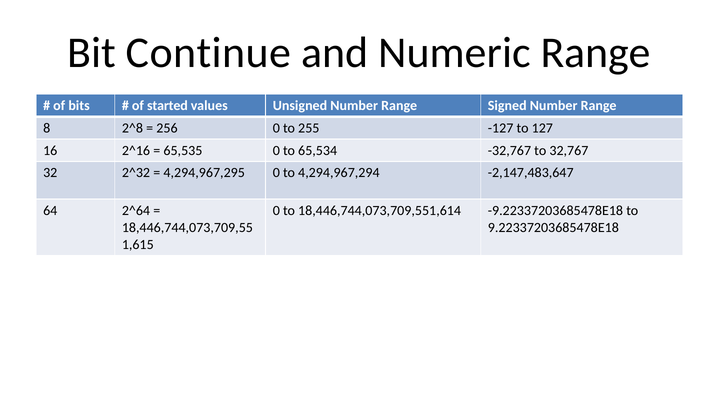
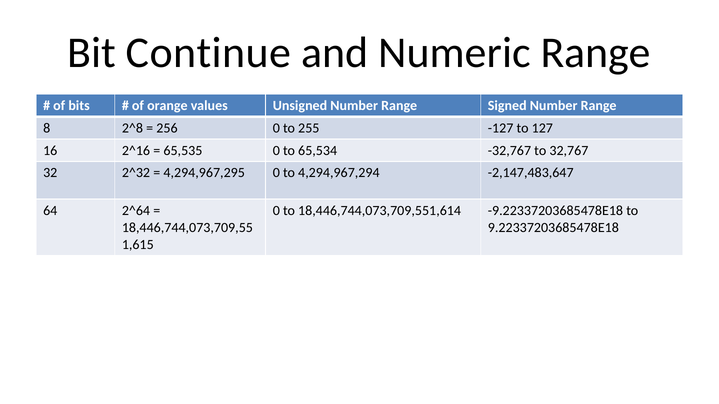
started: started -> orange
